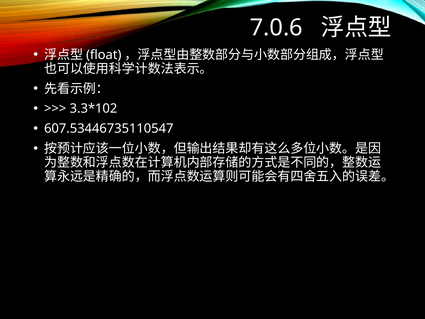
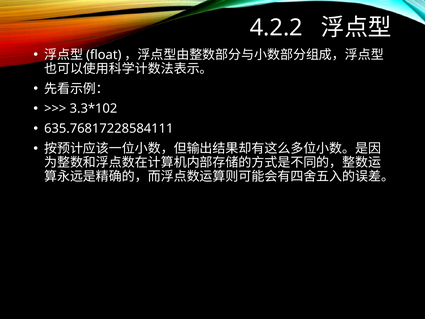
7.0.6: 7.0.6 -> 4.2.2
607.53446735110547: 607.53446735110547 -> 635.76817228584111
